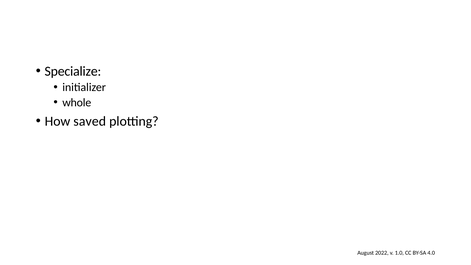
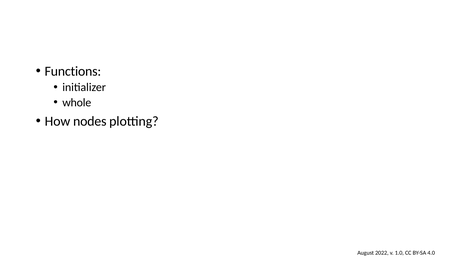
Specialize: Specialize -> Functions
saved: saved -> nodes
